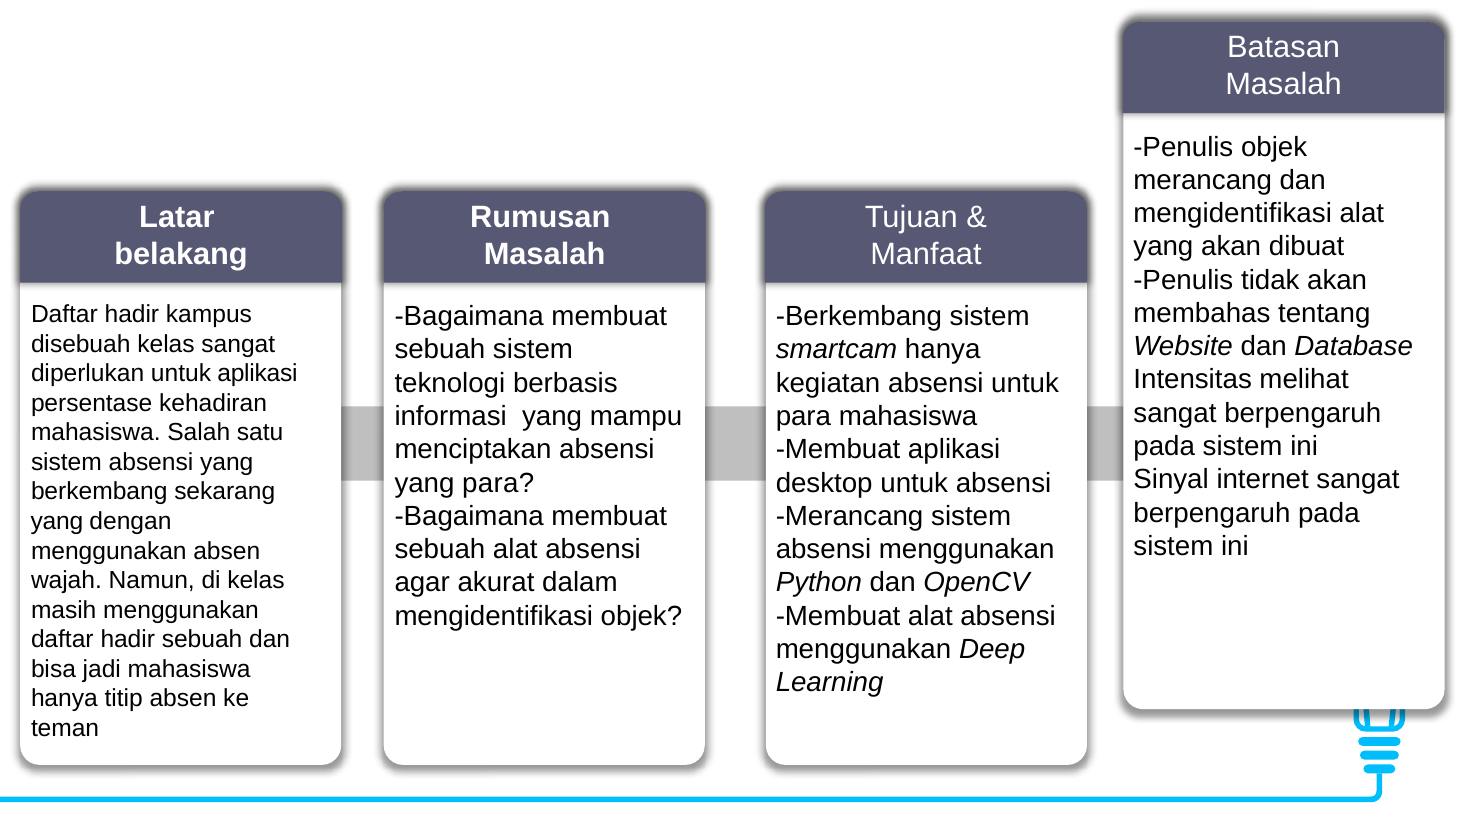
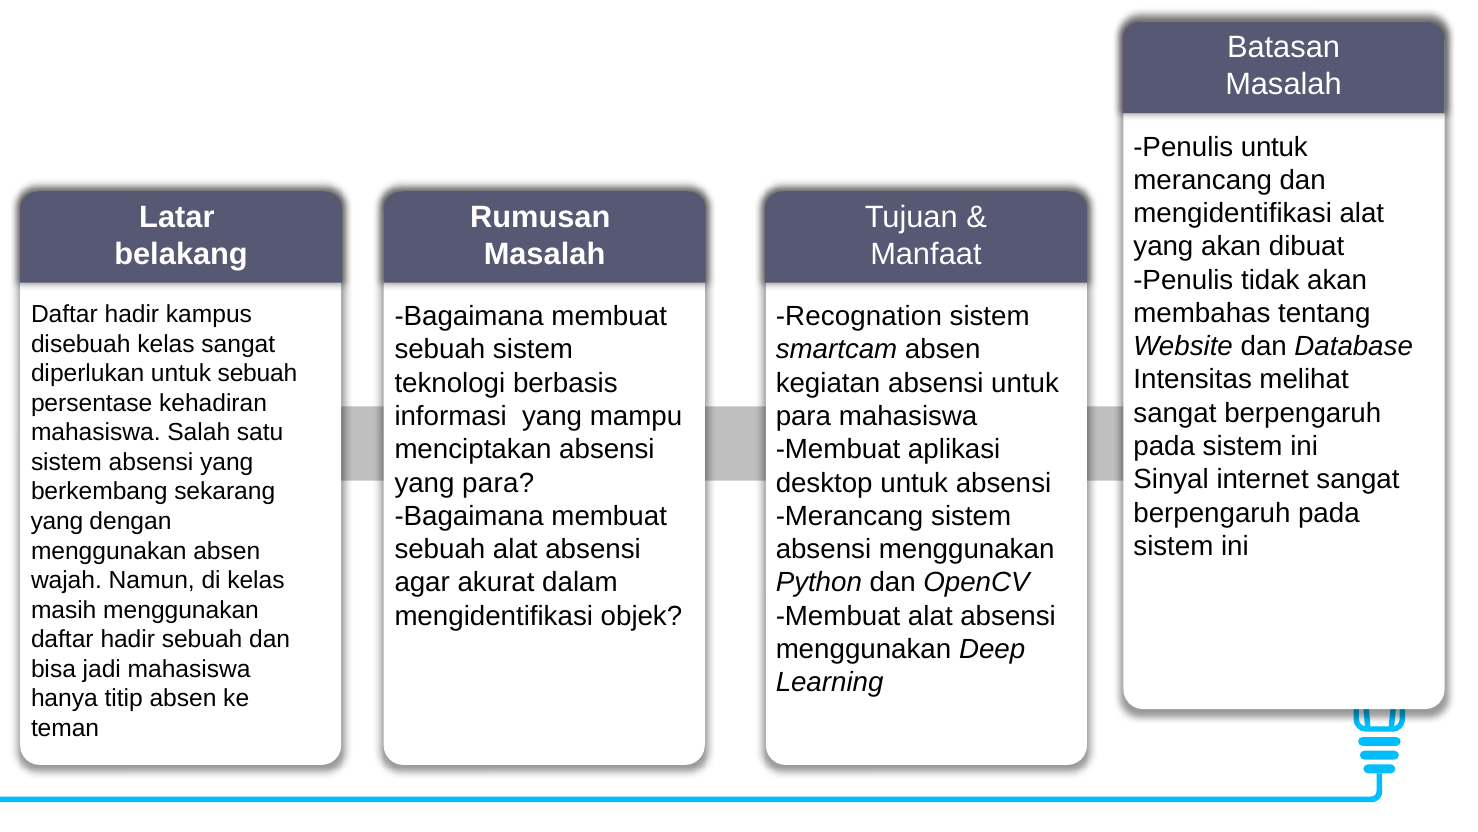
Penulis objek: objek -> untuk
Berkembang at (859, 316): Berkembang -> Recognation
smartcam hanya: hanya -> absen
untuk aplikasi: aplikasi -> sebuah
